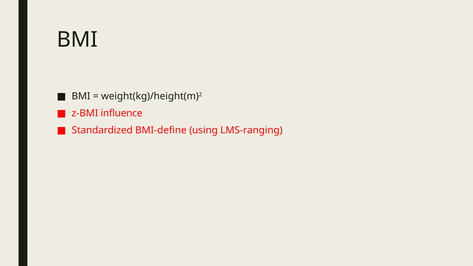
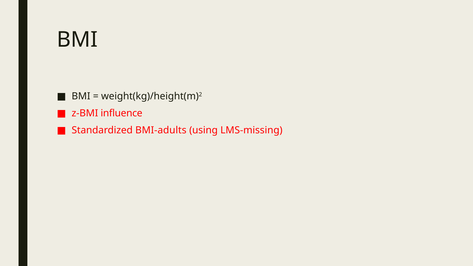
BMI-define: BMI-define -> BMI-adults
LMS-ranging: LMS-ranging -> LMS-missing
